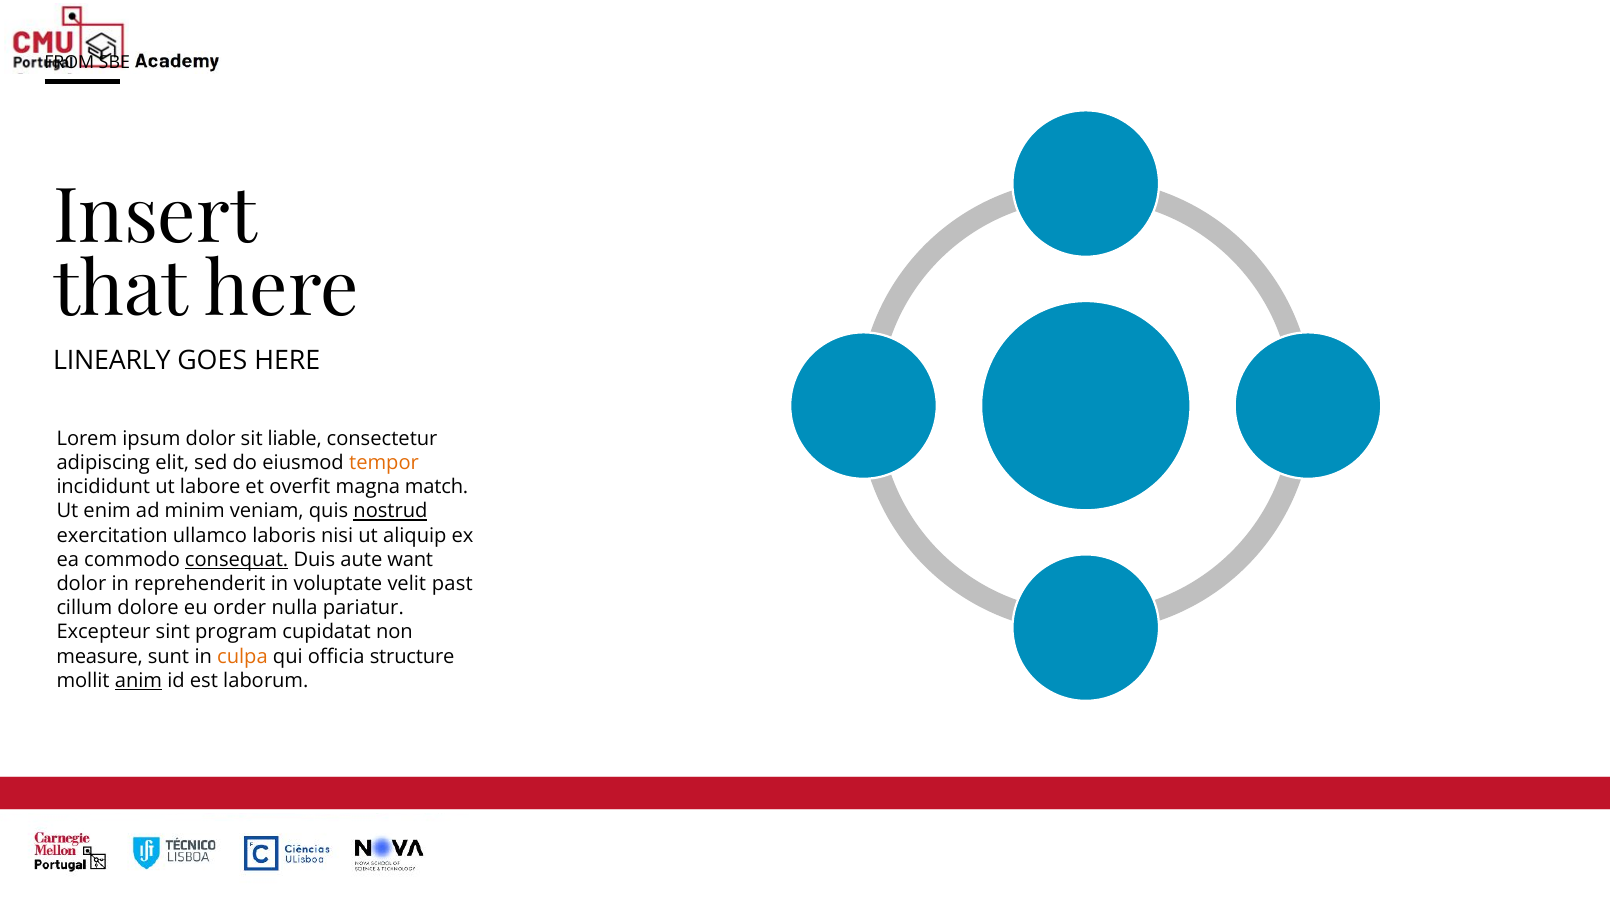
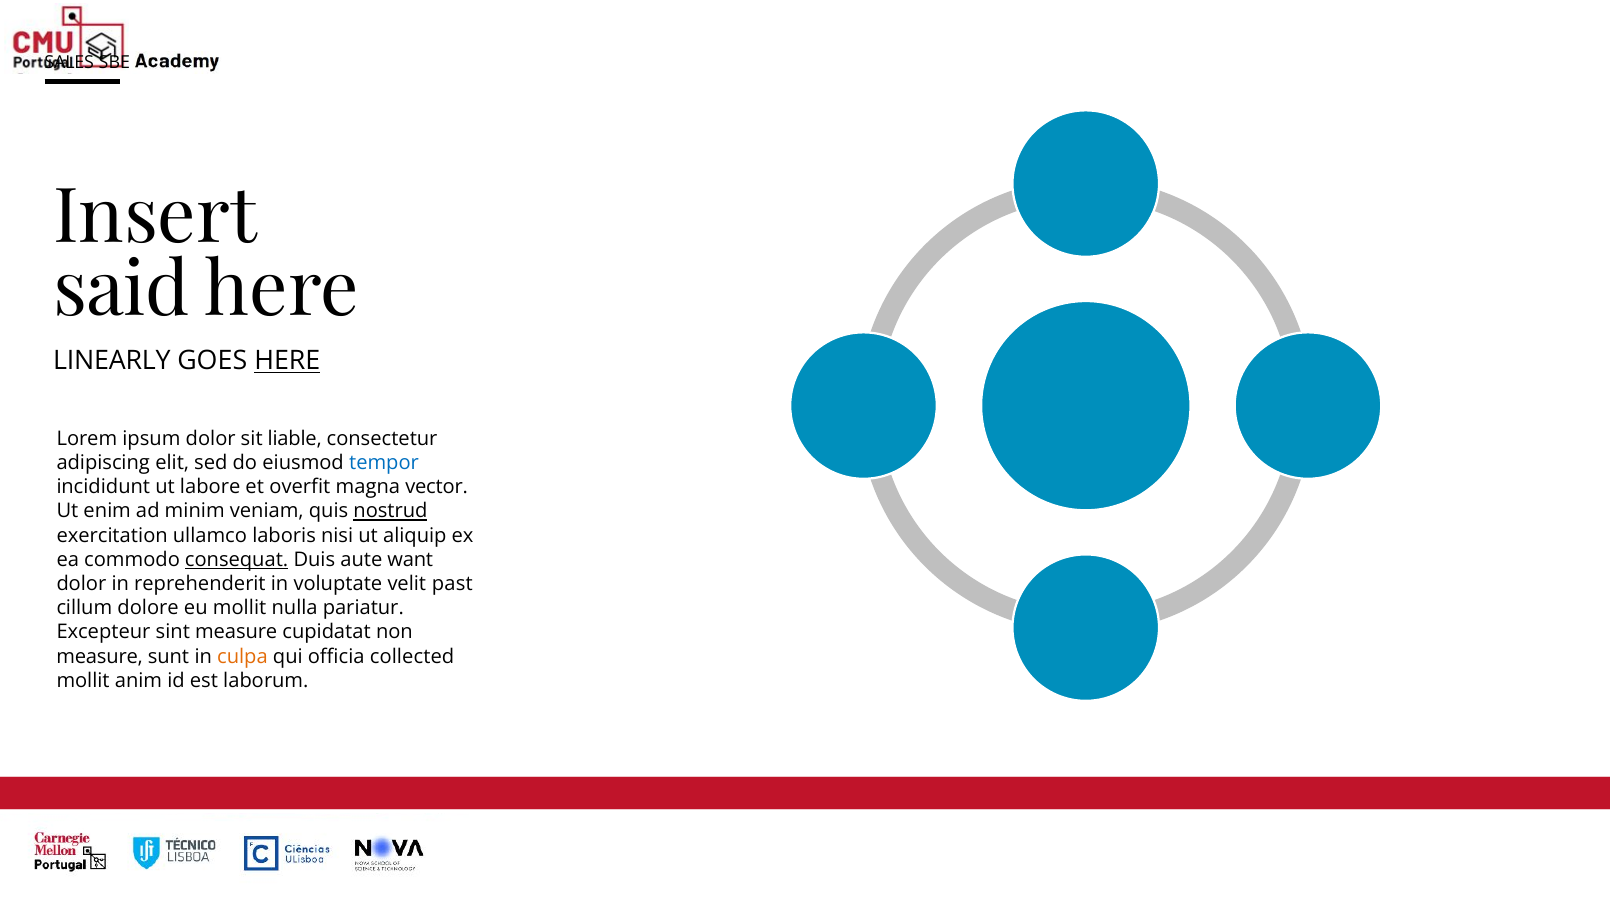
FROM: FROM -> SALES
that: that -> said
HERE at (287, 361) underline: none -> present
tempor colour: orange -> blue
match: match -> vector
eu order: order -> mollit
sint program: program -> measure
structure: structure -> collected
anim underline: present -> none
